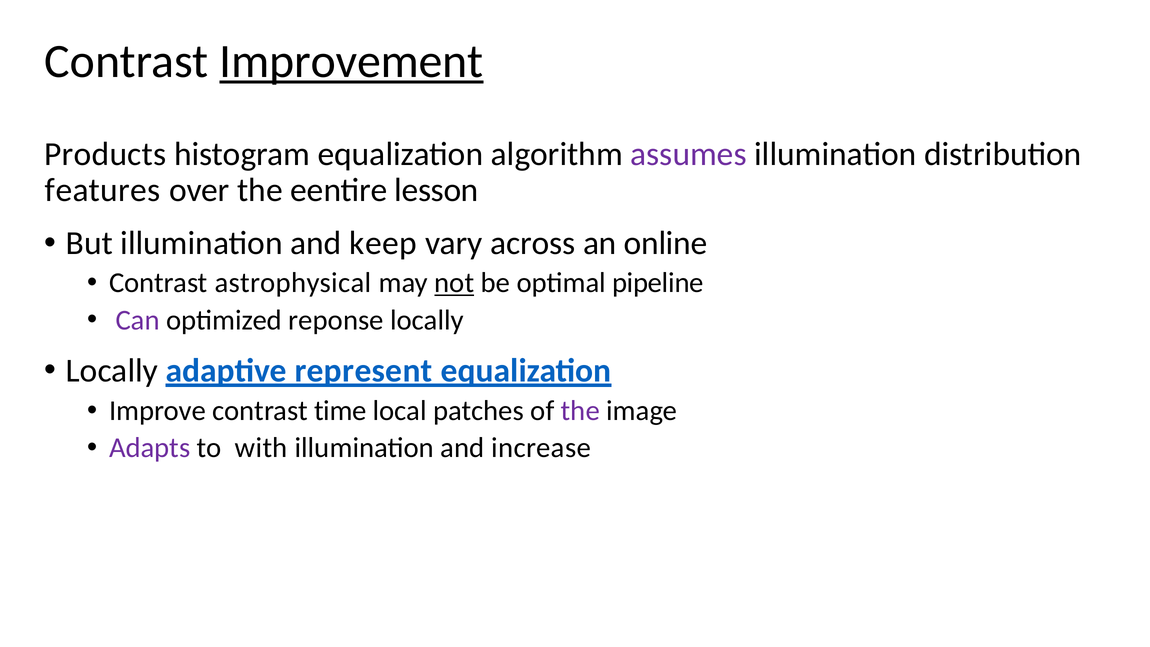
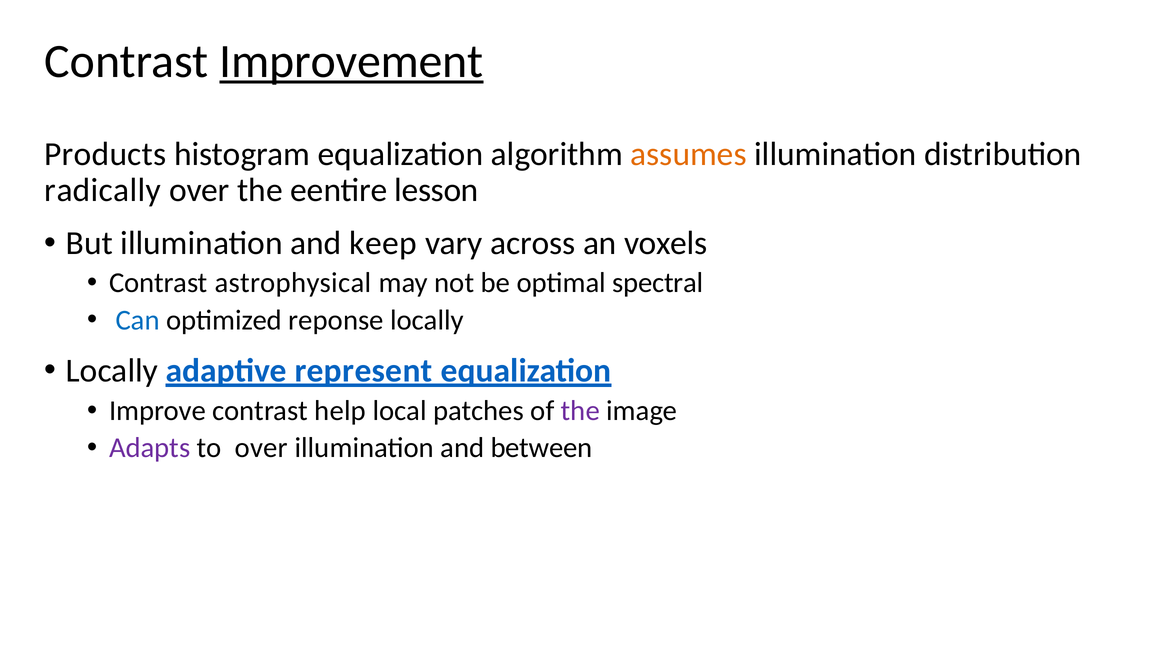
assumes colour: purple -> orange
features: features -> radically
online: online -> voxels
not underline: present -> none
pipeline: pipeline -> spectral
Can colour: purple -> blue
time: time -> help
to with: with -> over
increase: increase -> between
